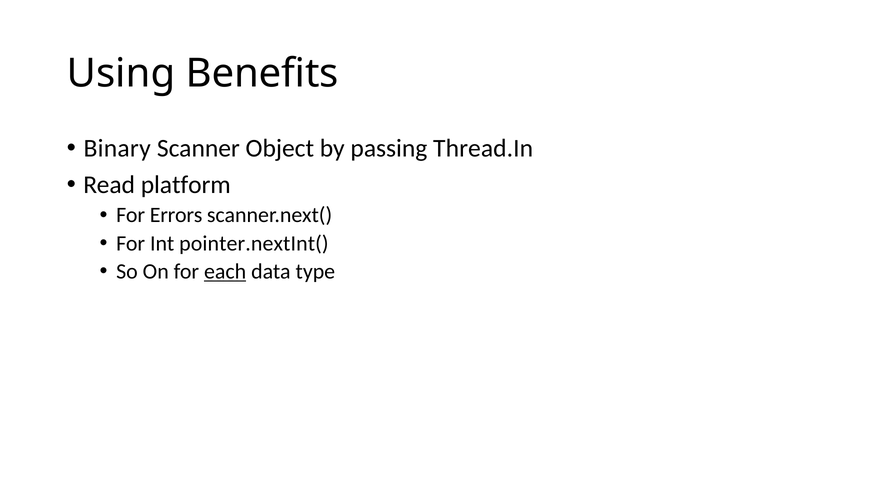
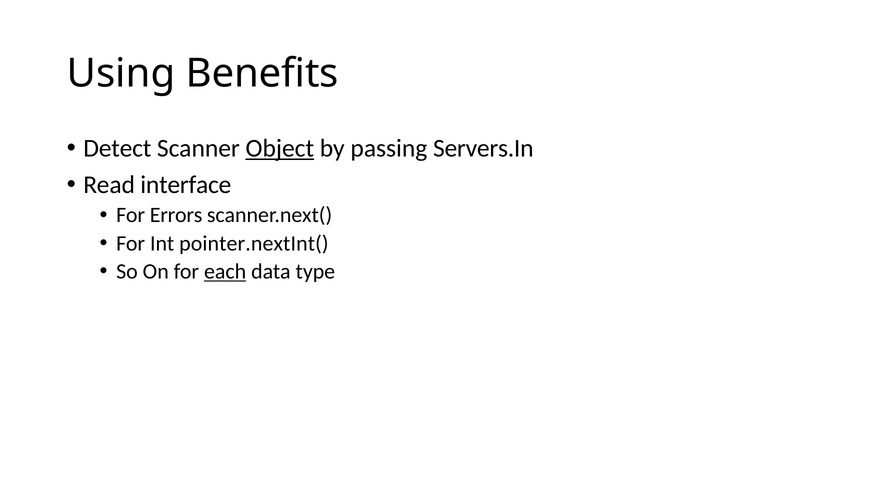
Binary: Binary -> Detect
Object underline: none -> present
Thread.In: Thread.In -> Servers.In
platform: platform -> interface
